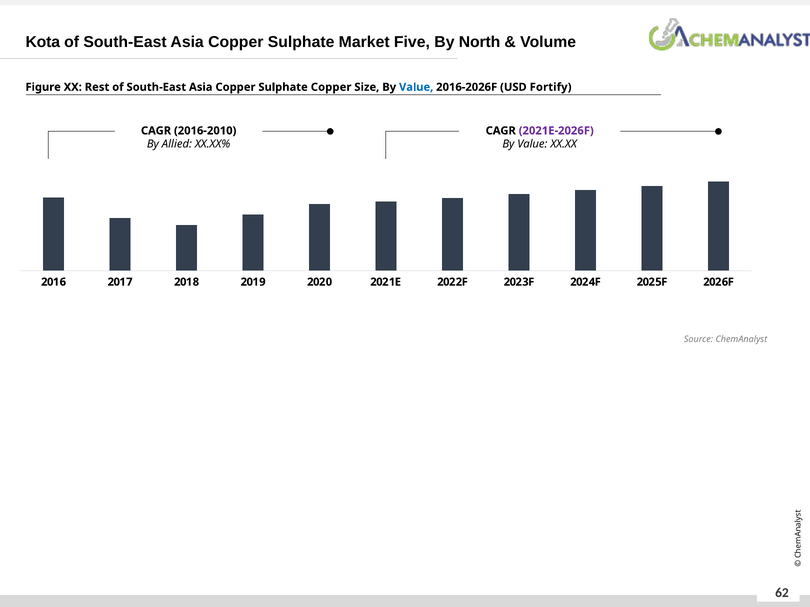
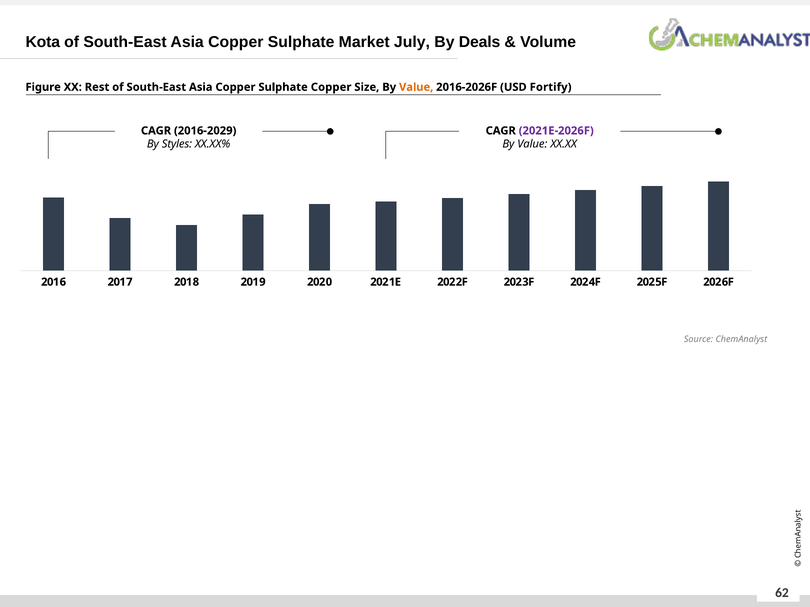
Five: Five -> July
North: North -> Deals
Value at (416, 87) colour: blue -> orange
2016-2010: 2016-2010 -> 2016-2029
Allied: Allied -> Styles
